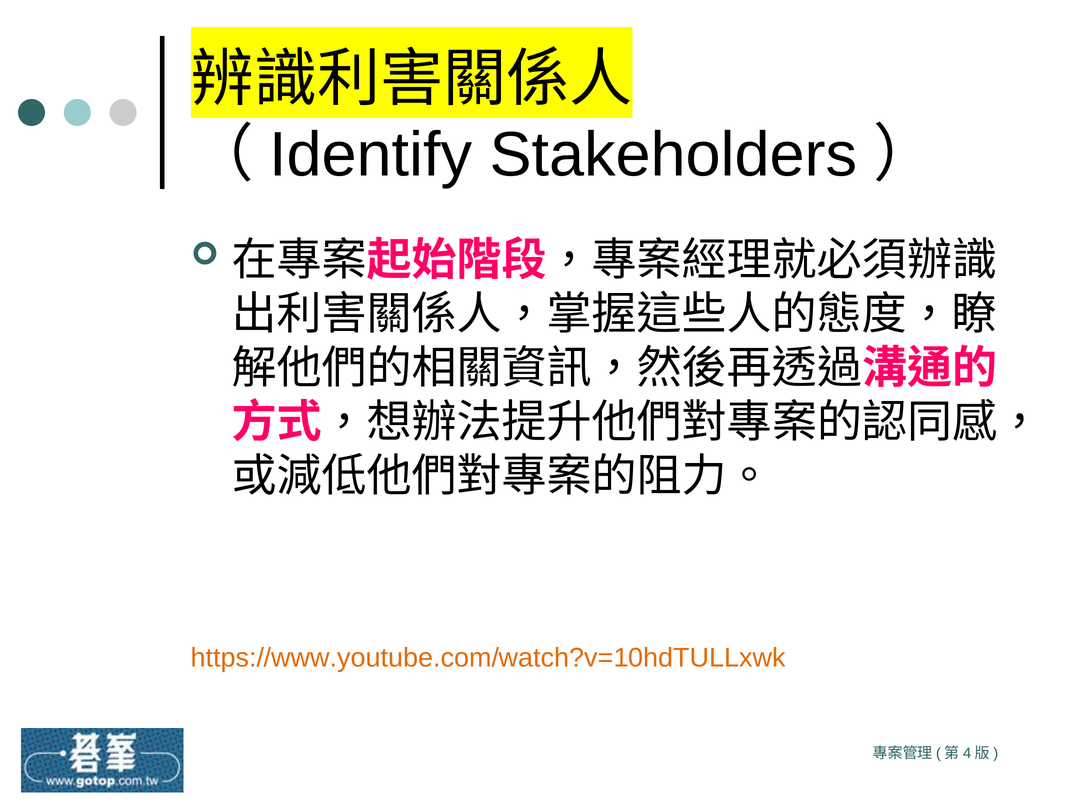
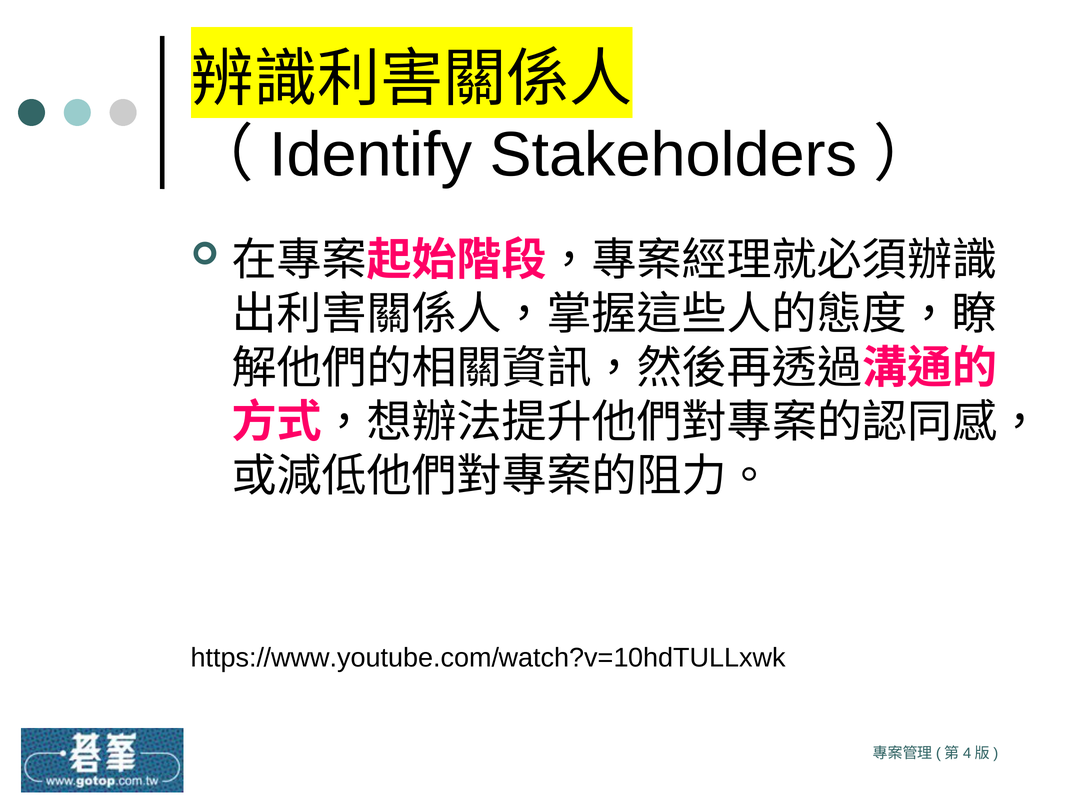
https://www.youtube.com/watch?v=10hdTULLxwk colour: orange -> black
